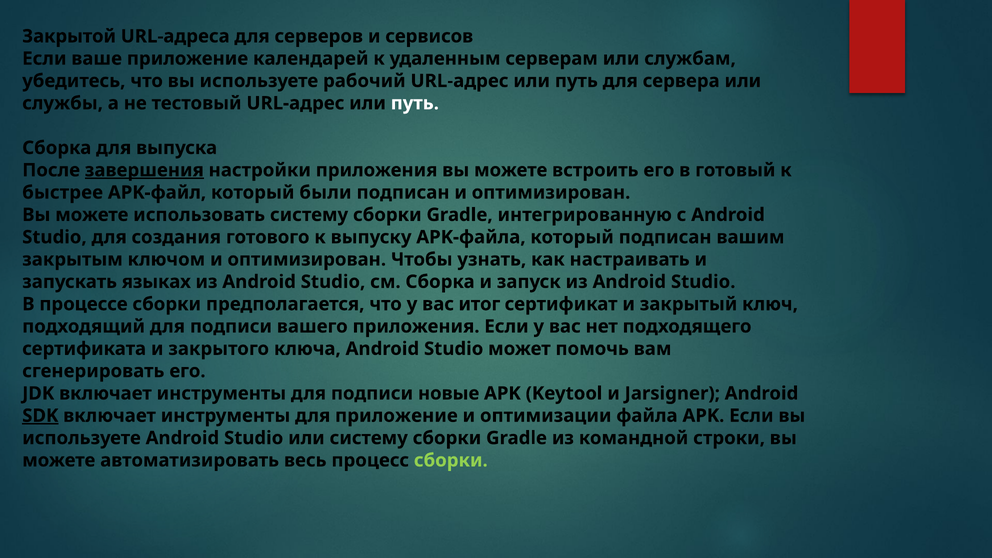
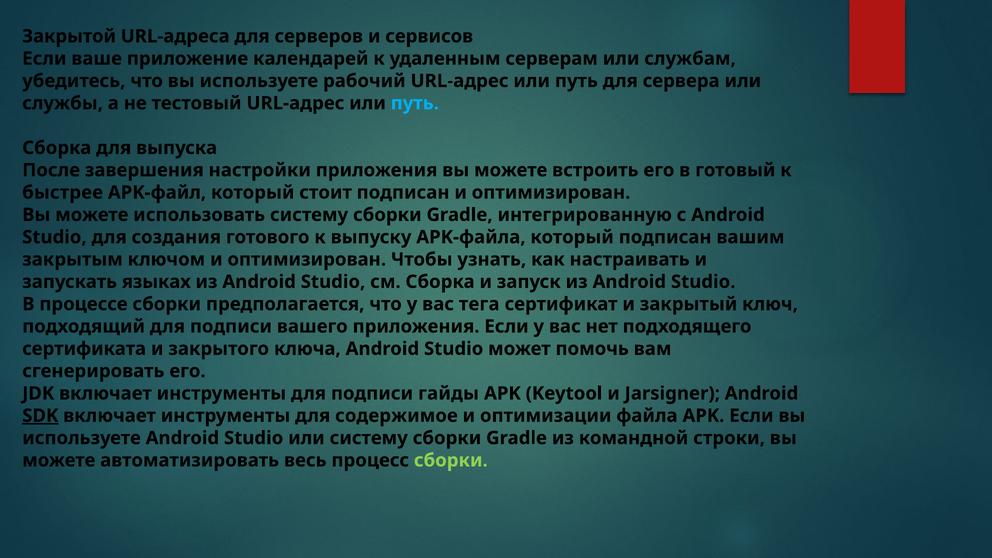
путь at (415, 103) colour: white -> light blue
завершения underline: present -> none
были: были -> стоит
итог: итог -> тега
новые: новые -> гайды
для приложение: приложение -> содержимое
